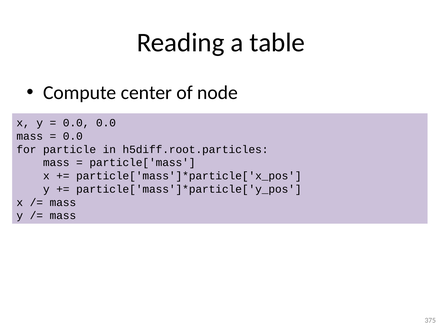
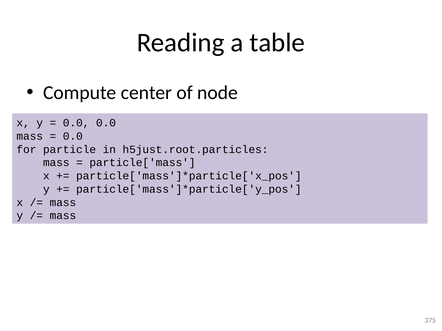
h5diff.root.particles: h5diff.root.particles -> h5just.root.particles
